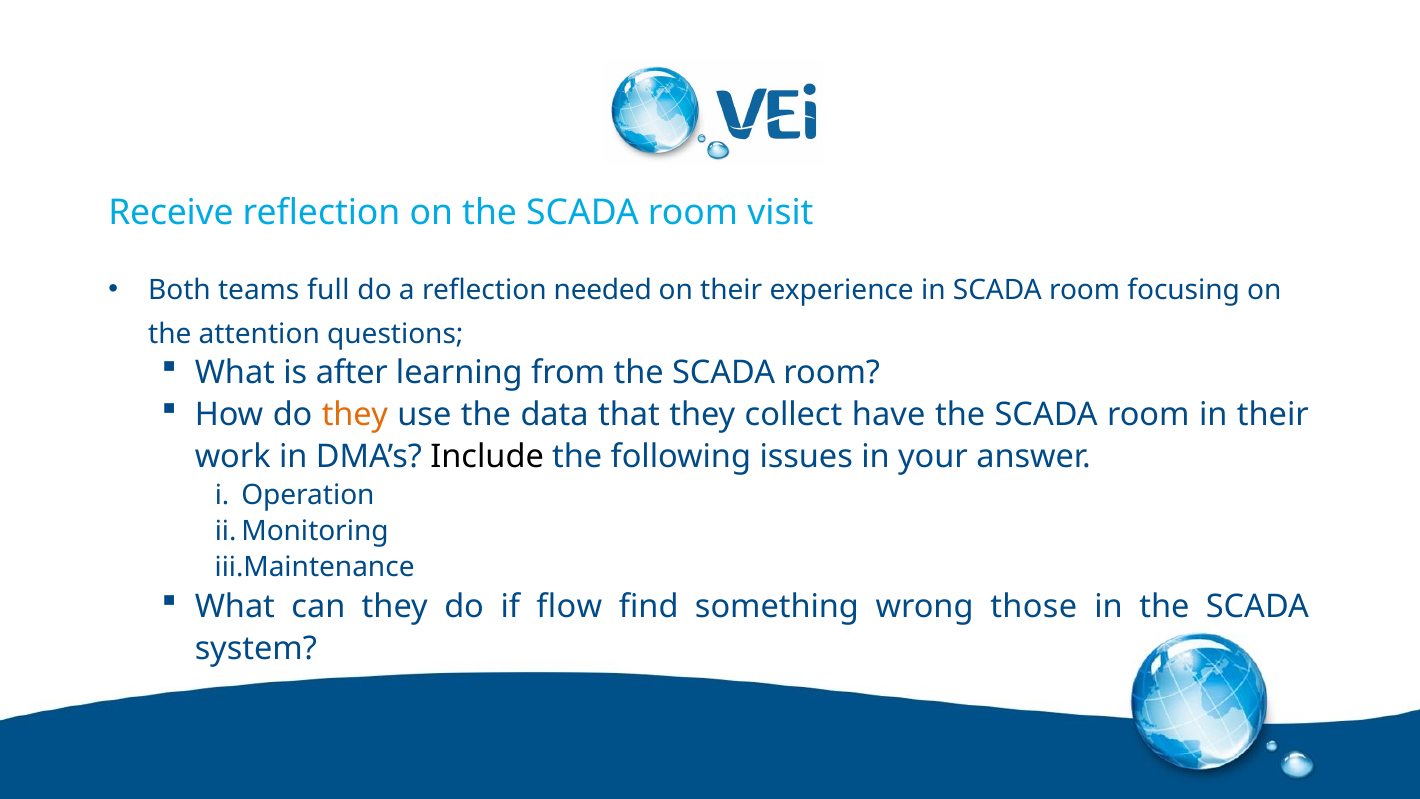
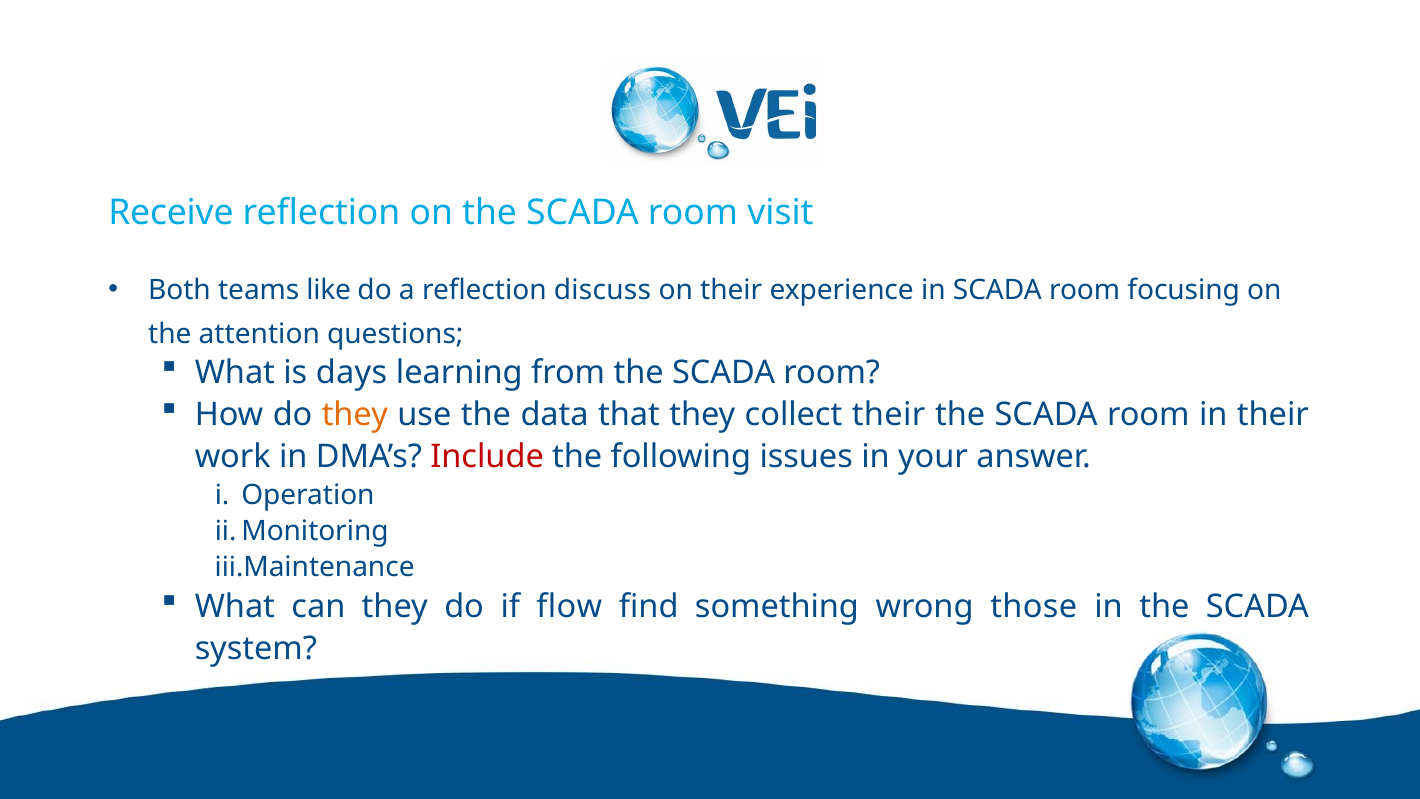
full: full -> like
needed: needed -> discuss
after: after -> days
collect have: have -> their
Include colour: black -> red
